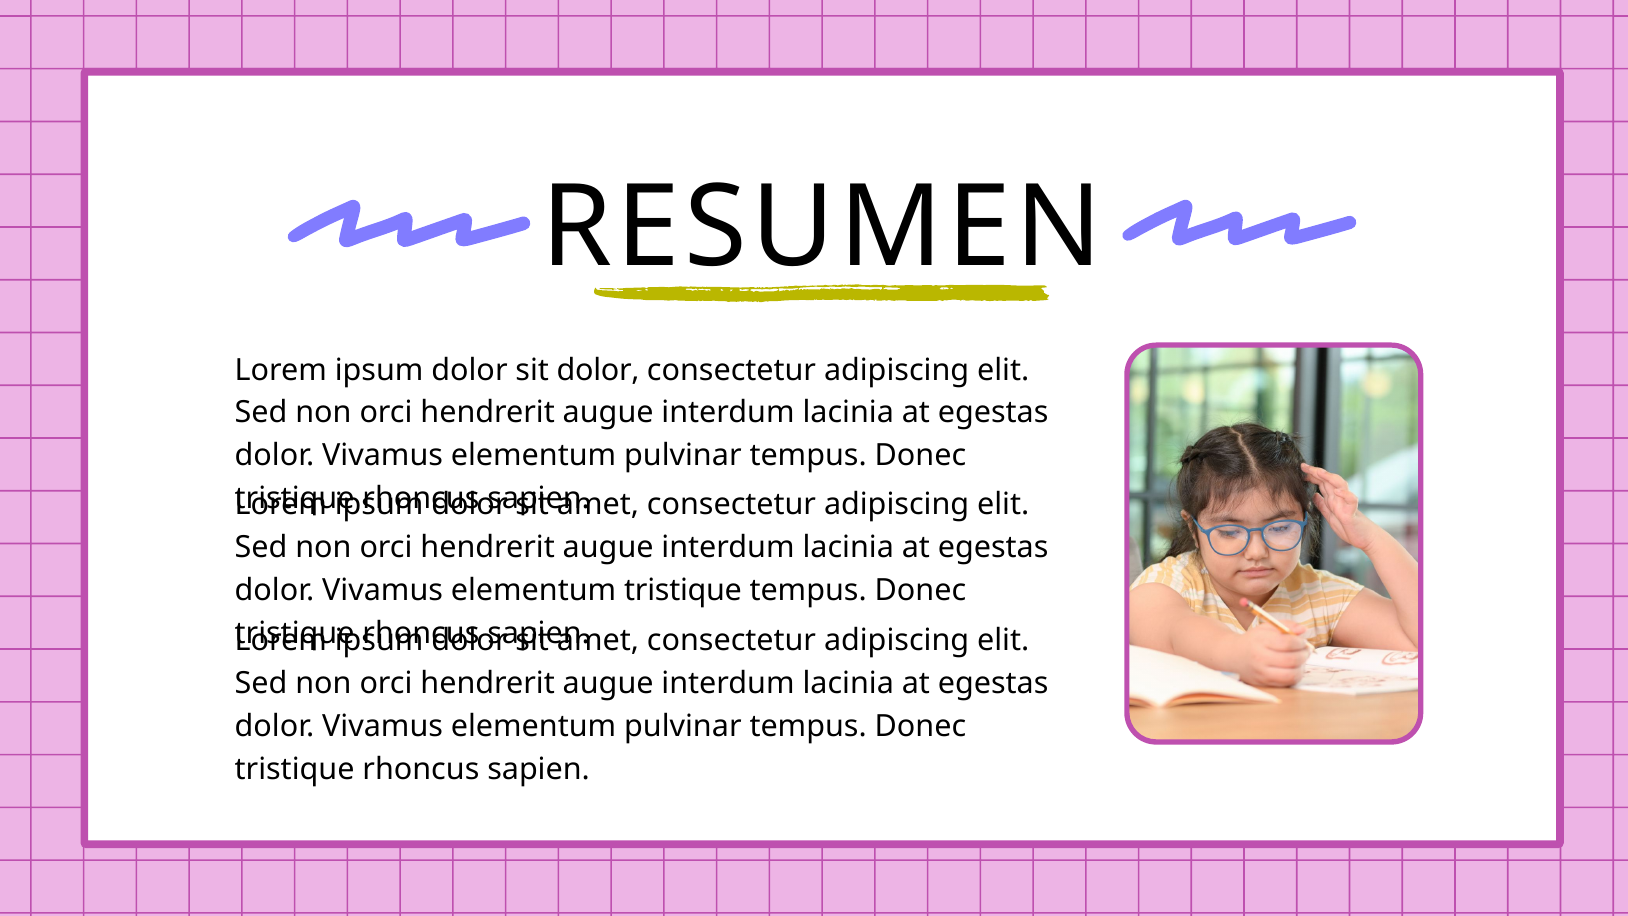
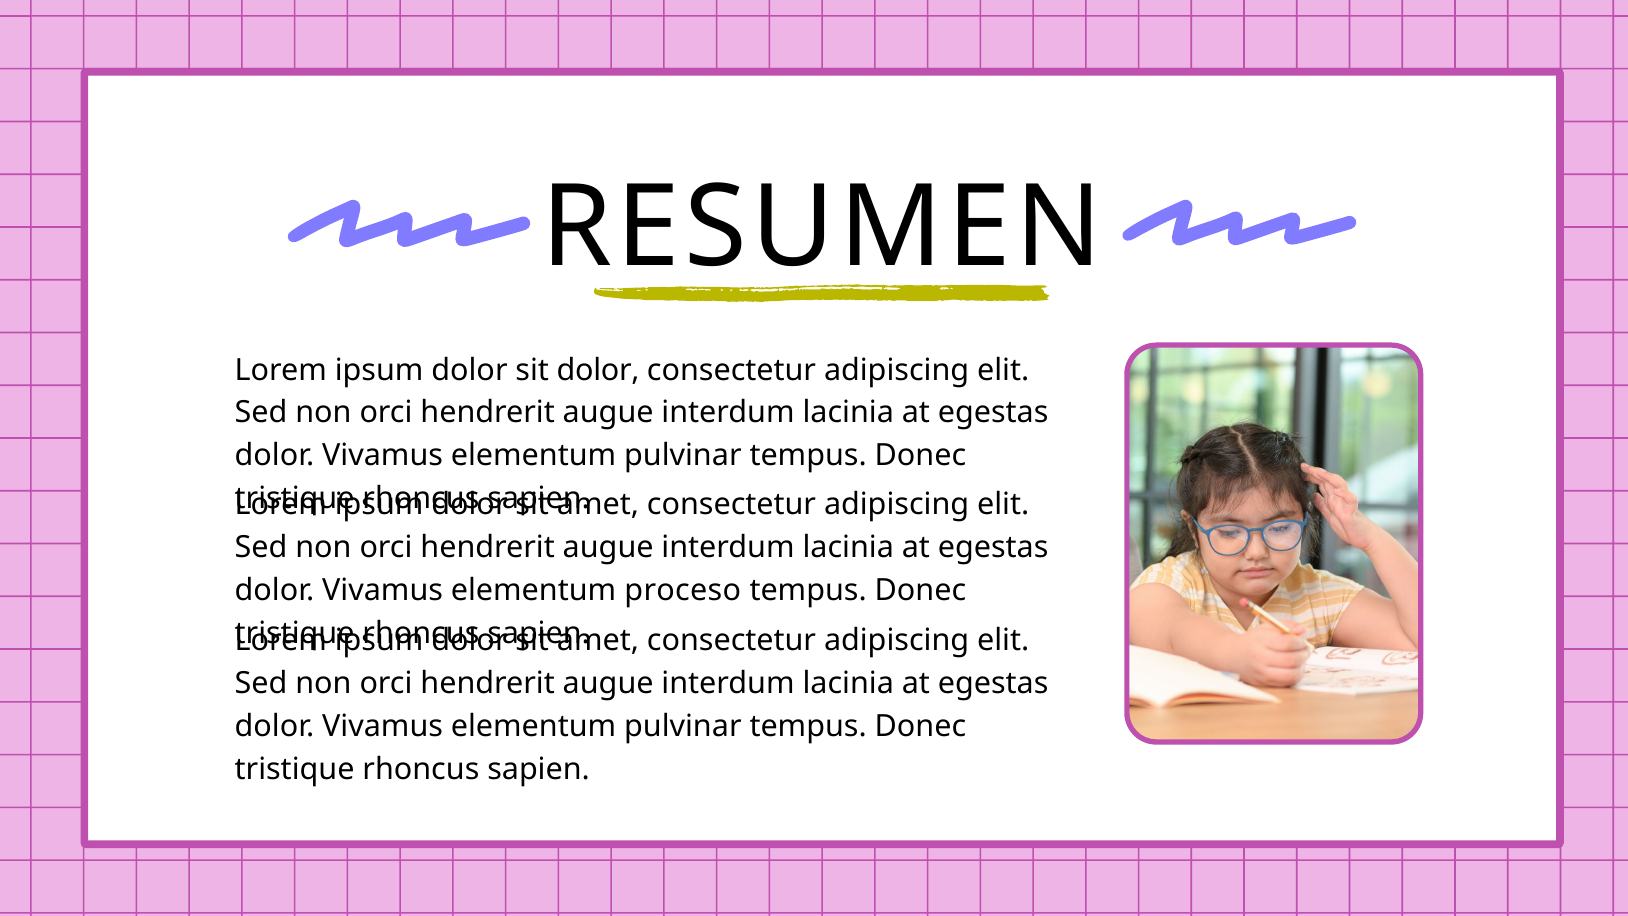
elementum tristique: tristique -> proceso
